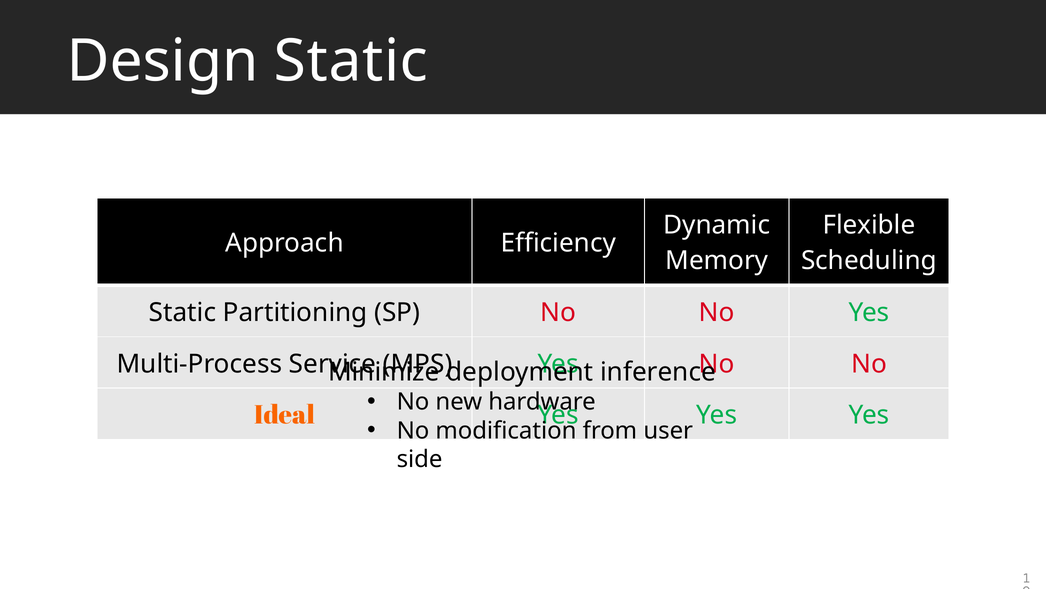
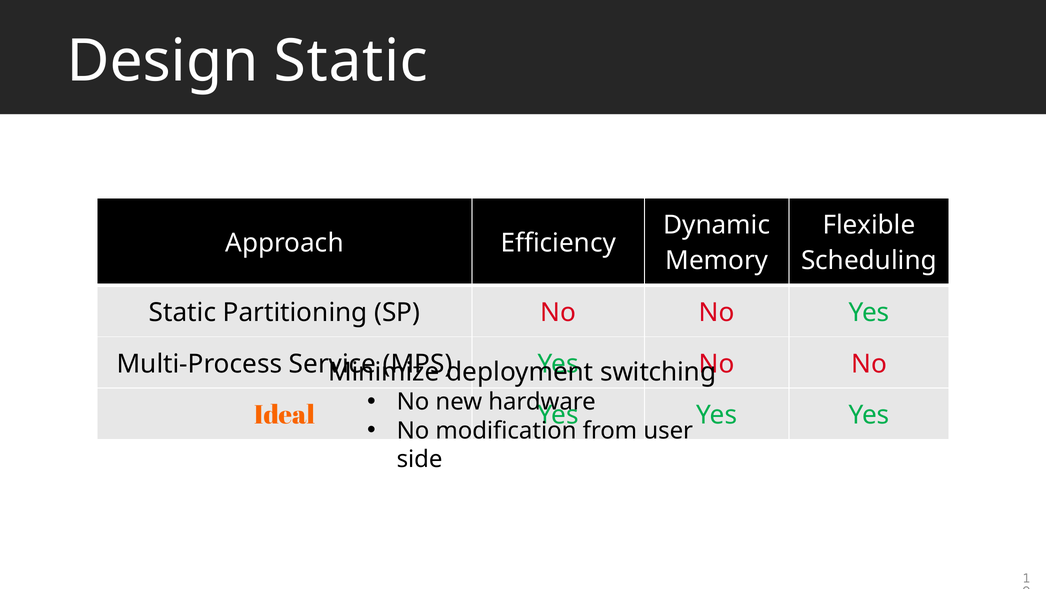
inference: inference -> switching
